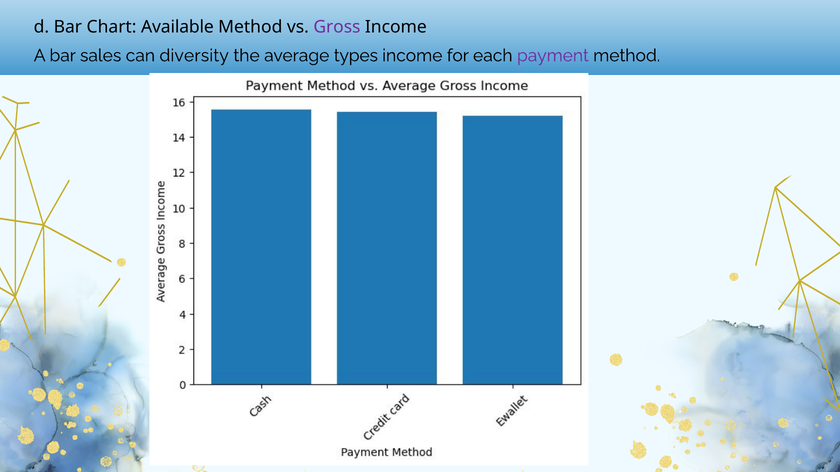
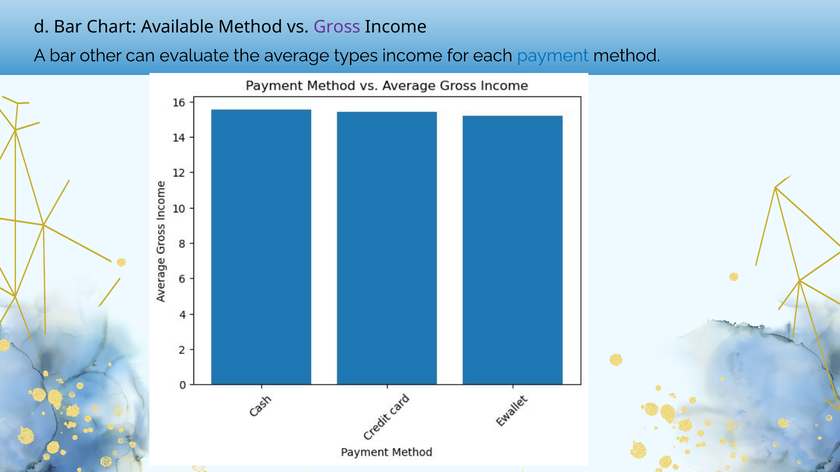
sales: sales -> other
diversity: diversity -> evaluate
payment colour: purple -> blue
